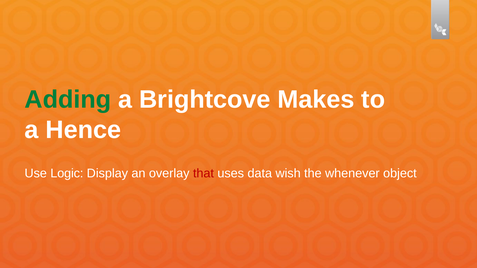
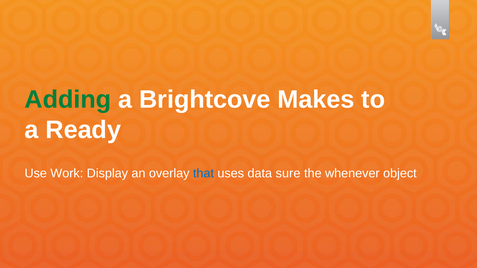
Hence: Hence -> Ready
Logic: Logic -> Work
that colour: red -> blue
wish: wish -> sure
